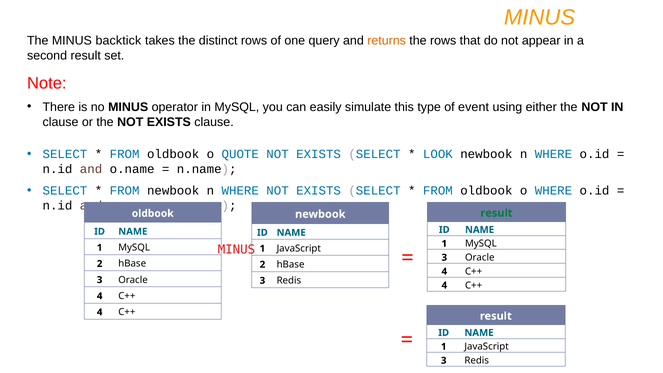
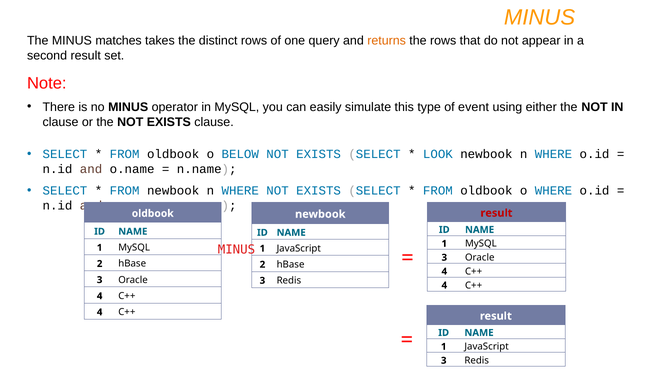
backtick: backtick -> matches
QUOTE: QUOTE -> BELOW
result at (496, 213) colour: green -> red
